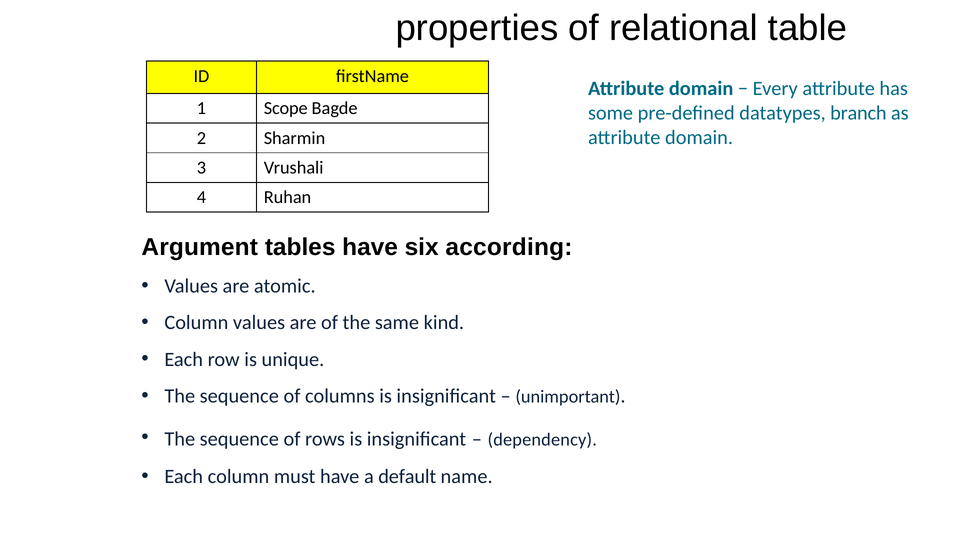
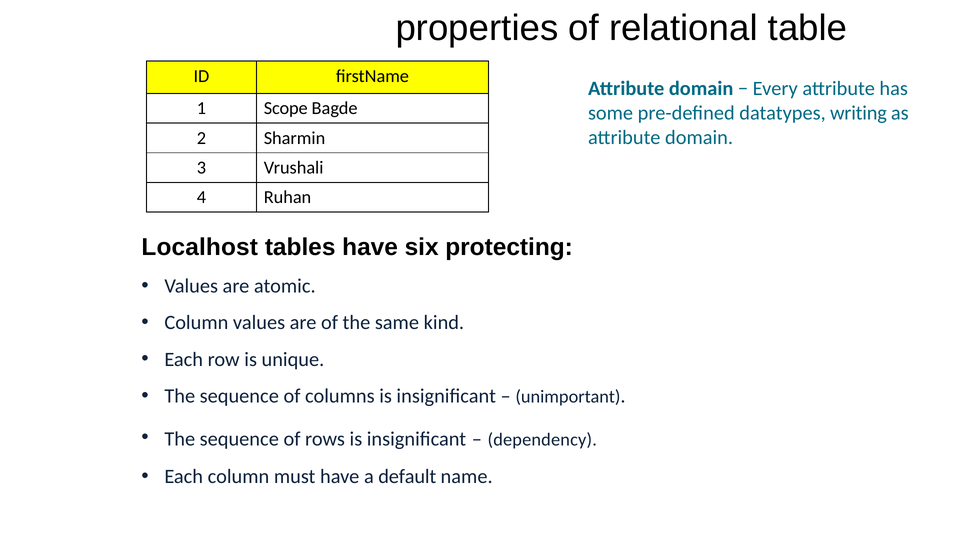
branch: branch -> writing
Argument: Argument -> Localhost
according: according -> protecting
